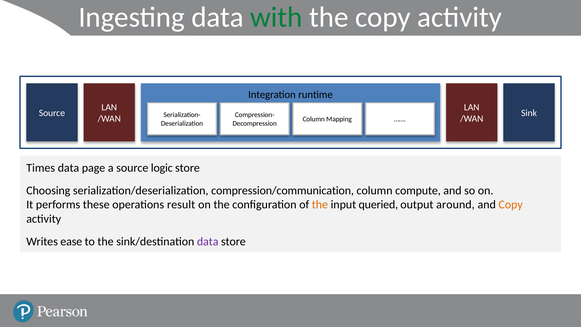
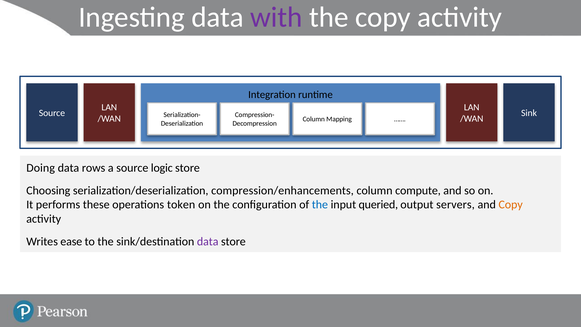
with colour: green -> purple
Times: Times -> Doing
page: page -> rows
compression/communication: compression/communication -> compression/enhancements
result: result -> token
the at (320, 205) colour: orange -> blue
around: around -> servers
